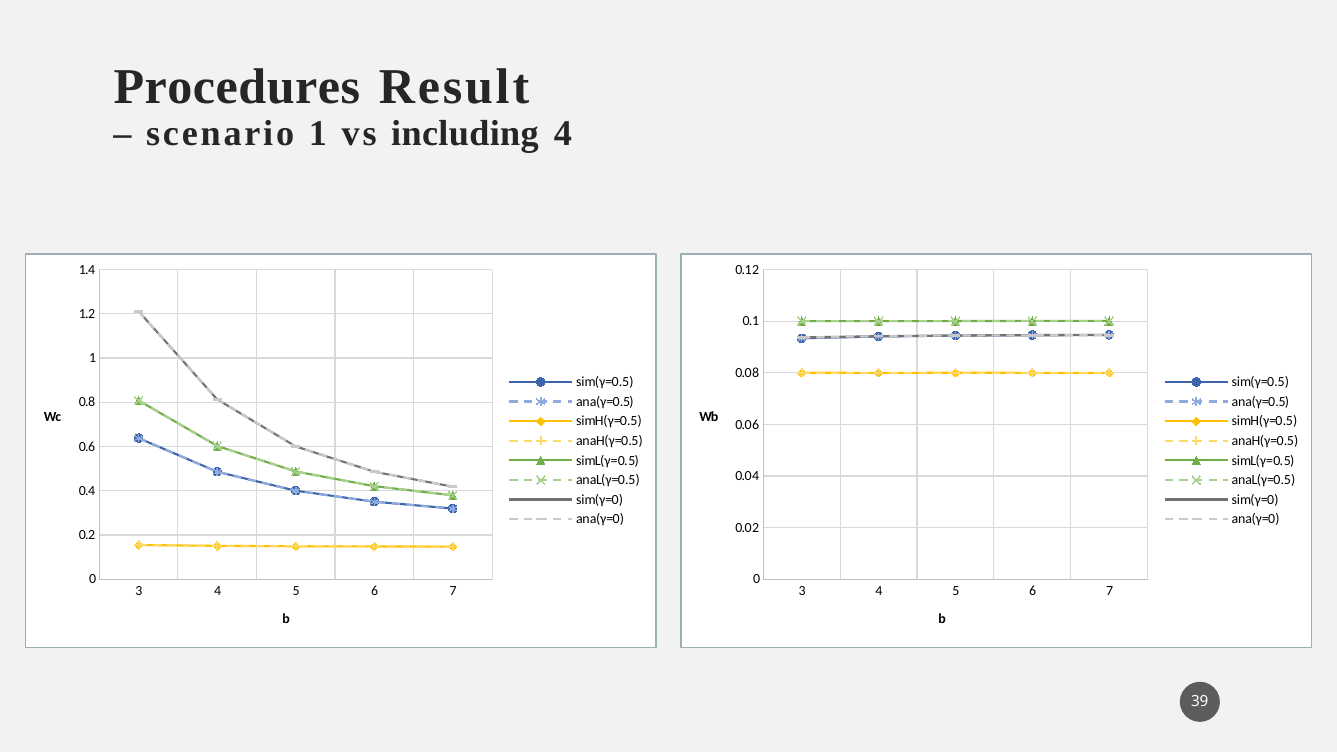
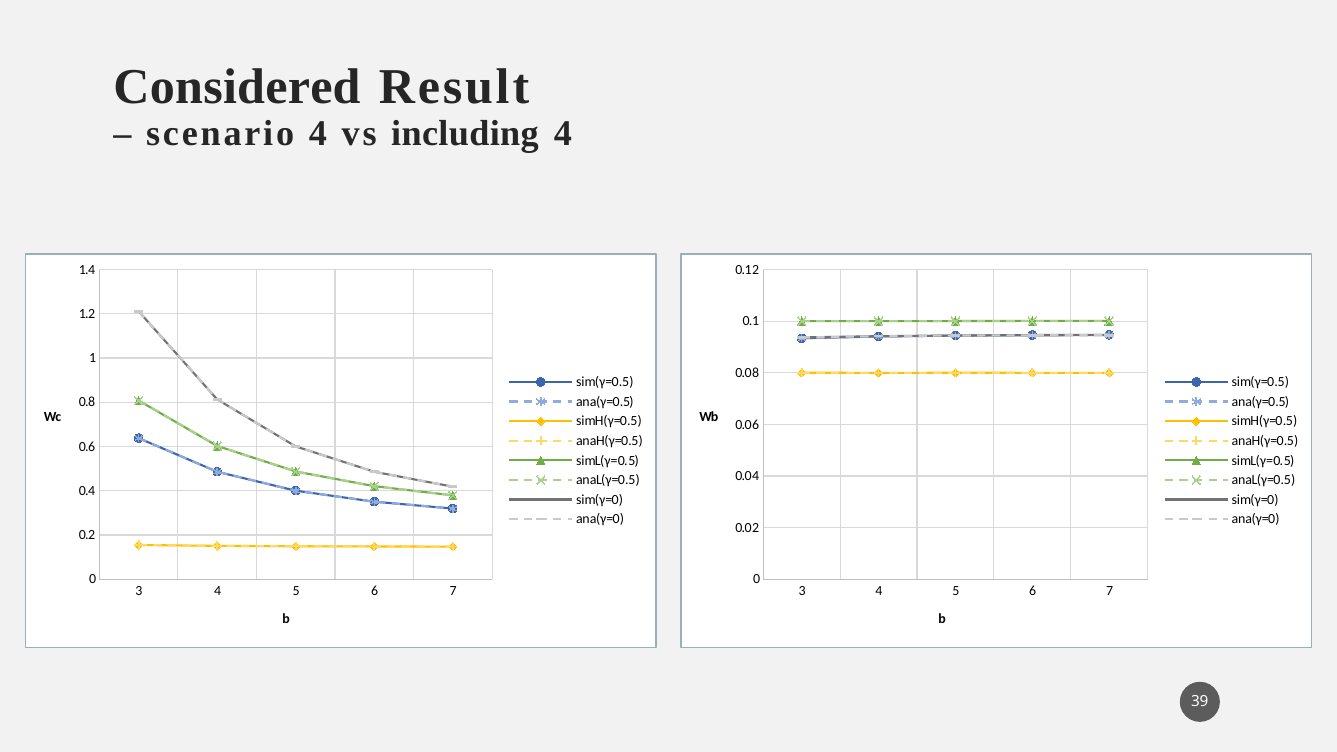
Procedures: Procedures -> Considered
scenario 1: 1 -> 4
